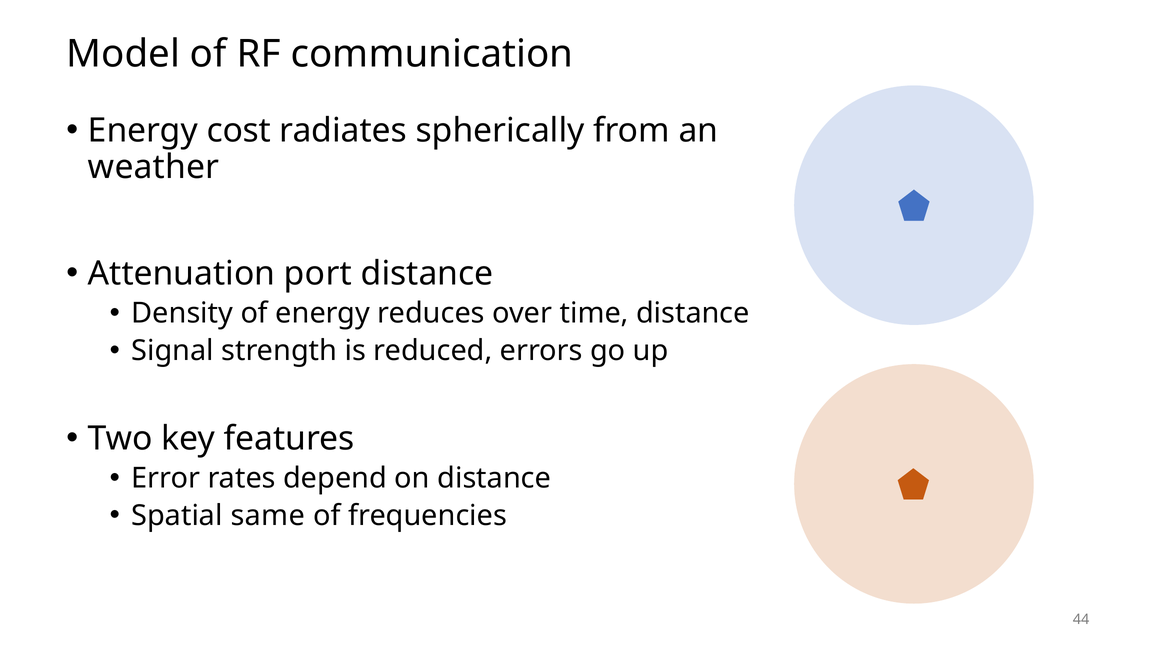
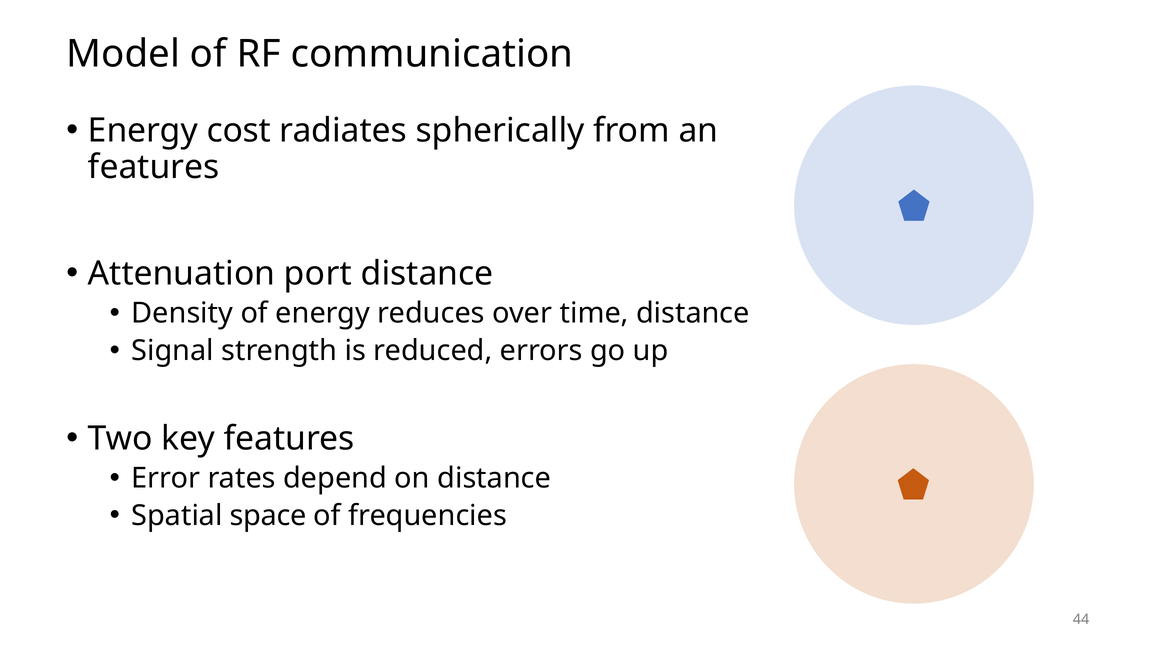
weather at (154, 167): weather -> features
same: same -> space
